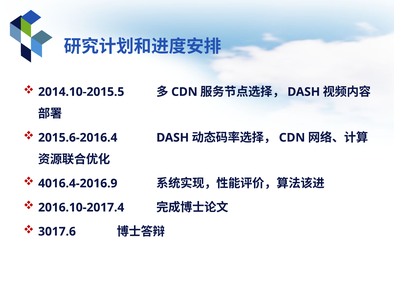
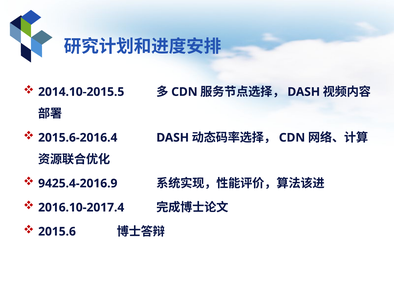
4016.4-2016.9: 4016.4-2016.9 -> 9425.4-2016.9
3017.6: 3017.6 -> 2015.6
